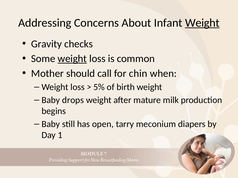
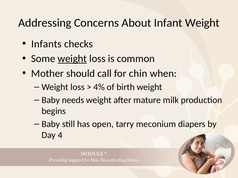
Weight at (202, 23) underline: present -> none
Gravity: Gravity -> Infants
5%: 5% -> 4%
drops: drops -> needs
1: 1 -> 4
